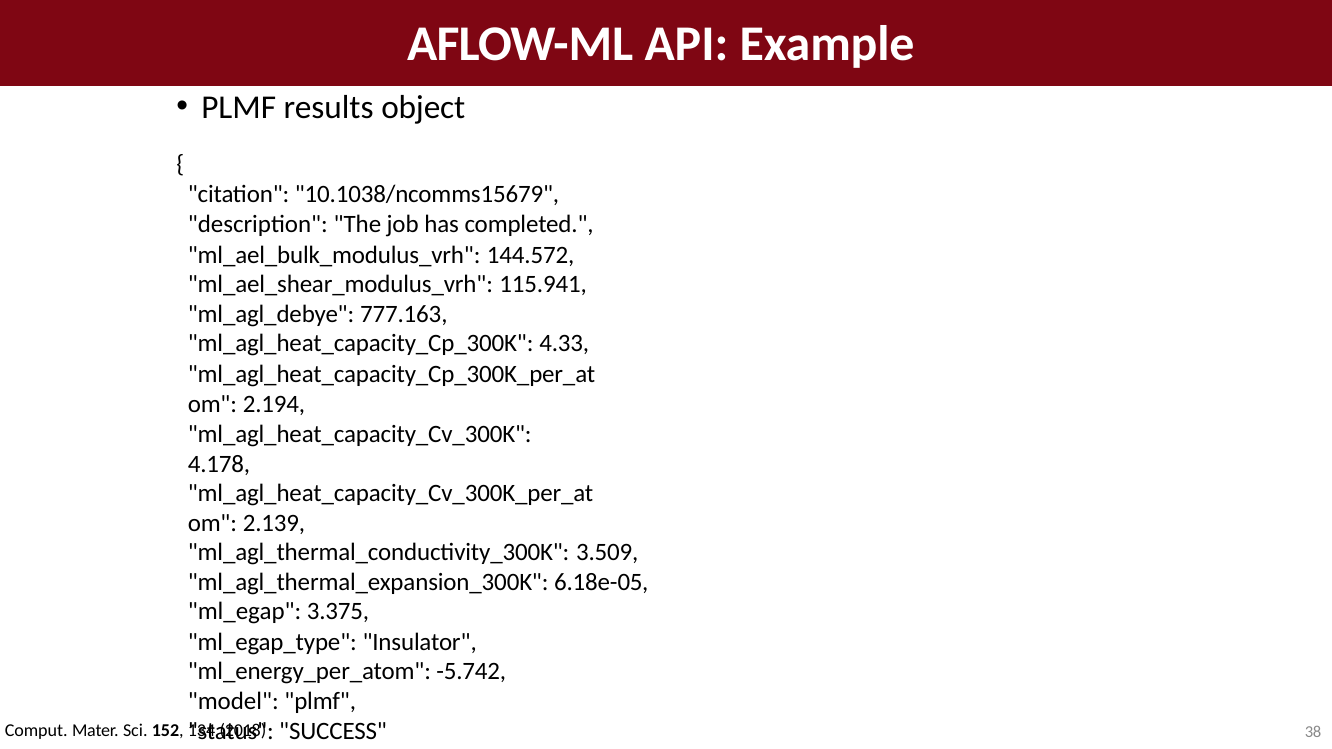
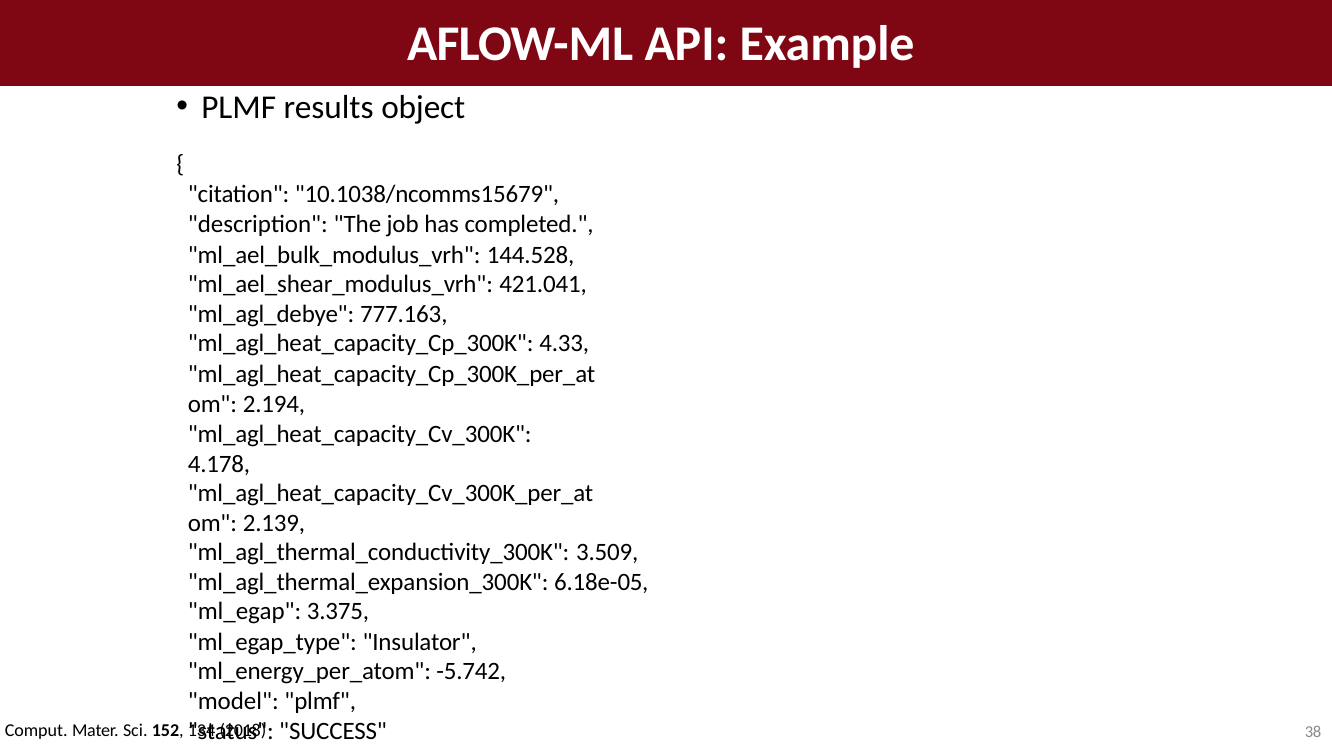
144.572: 144.572 -> 144.528
115.941: 115.941 -> 421.041
